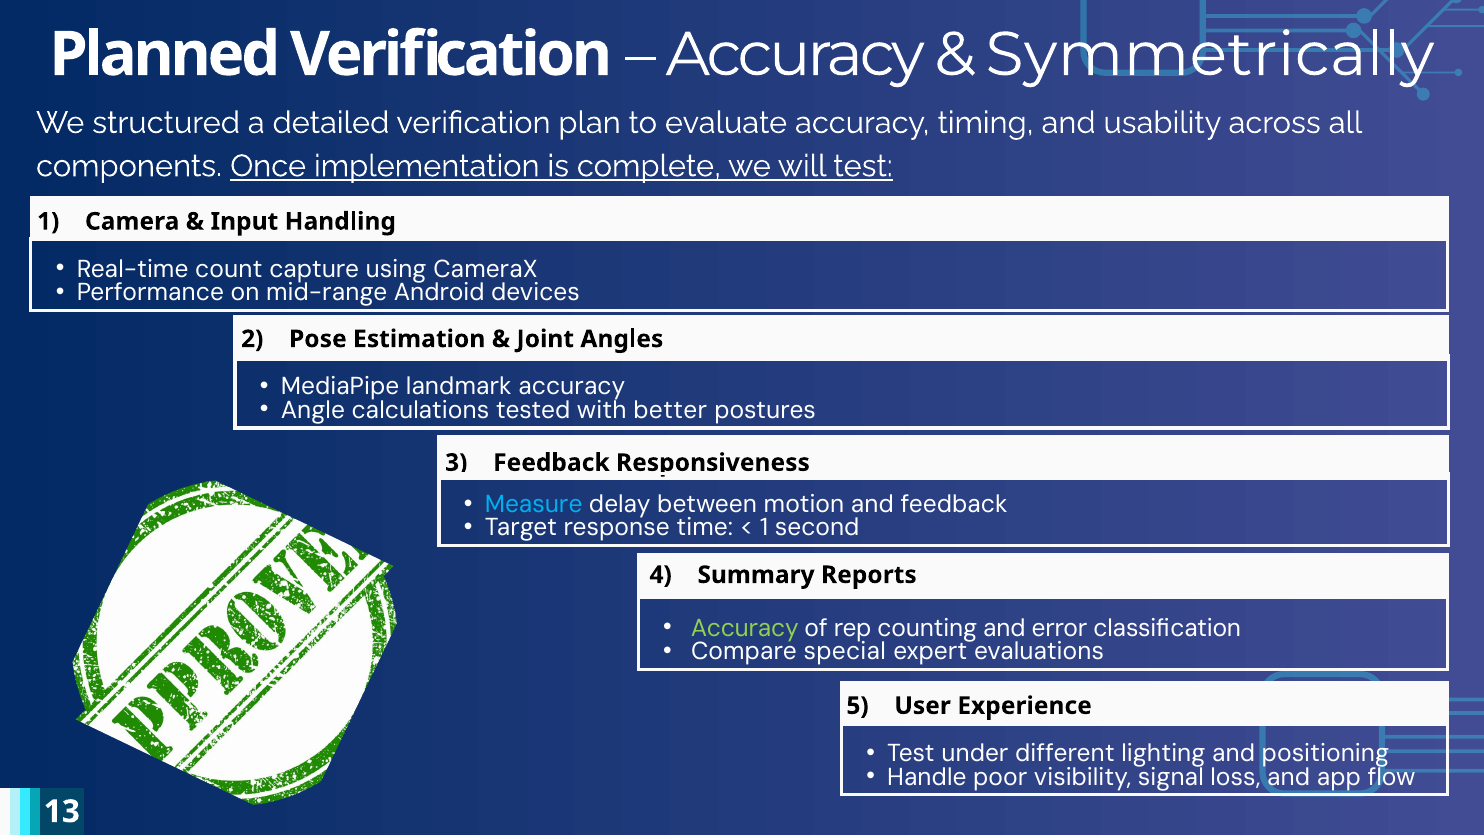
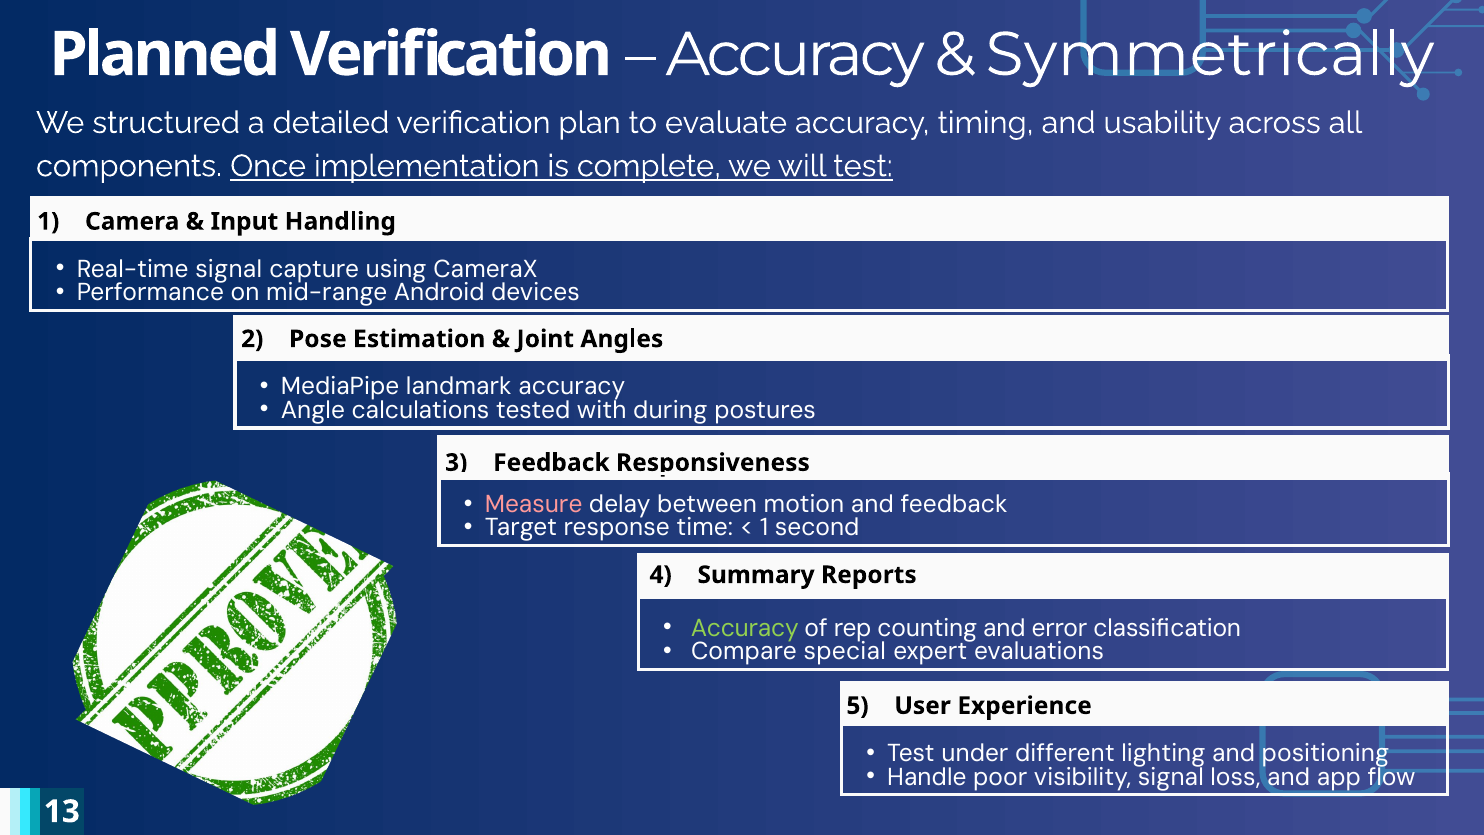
Real-time count: count -> signal
better: better -> during
Measure colour: light blue -> pink
